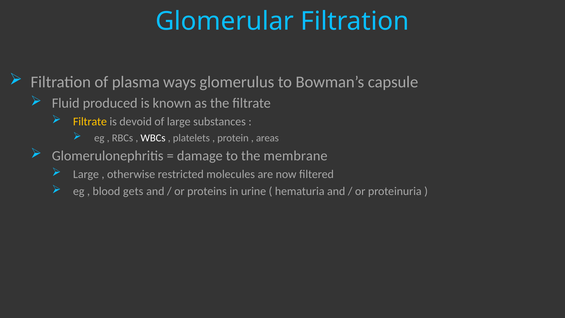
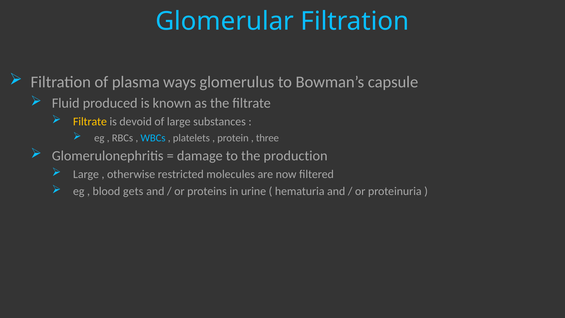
WBCs colour: white -> light blue
areas: areas -> three
membrane: membrane -> production
